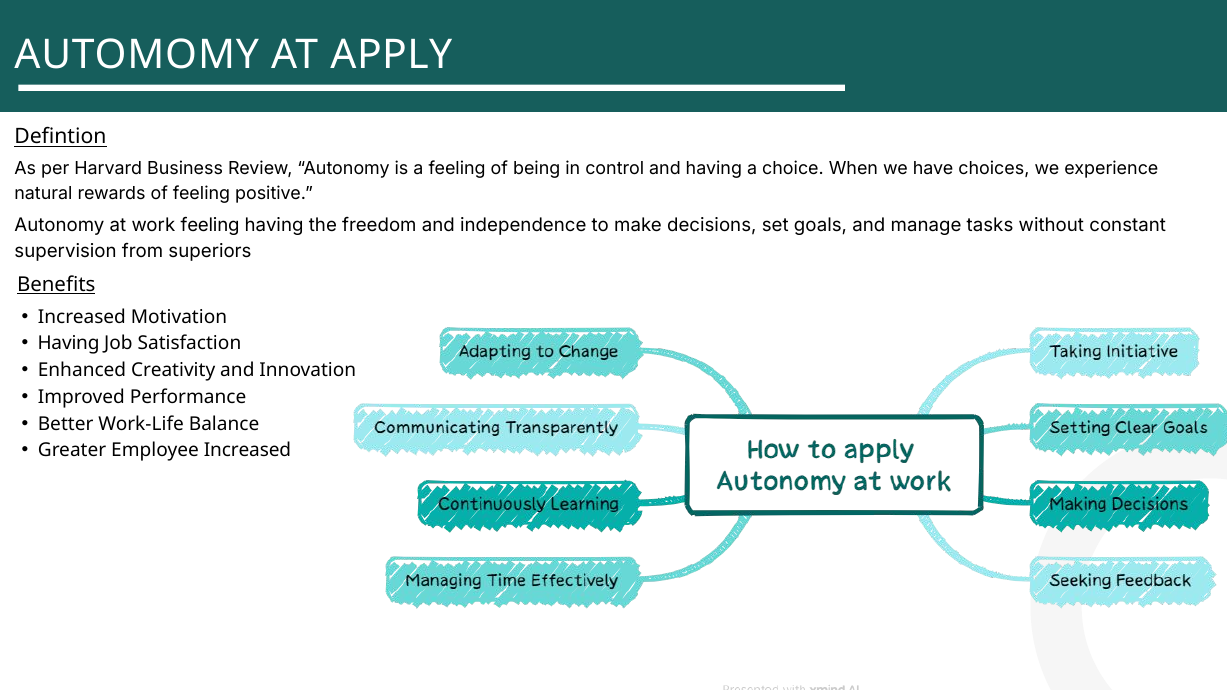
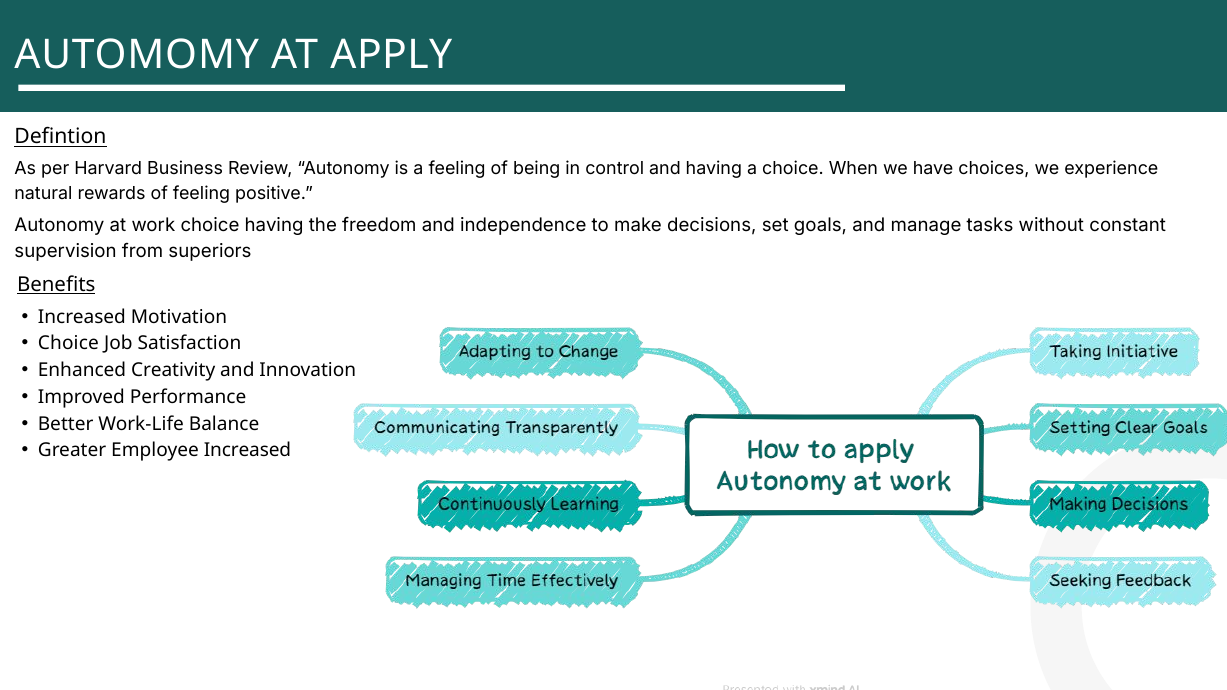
work feeling: feeling -> choice
Having at (69, 344): Having -> Choice
